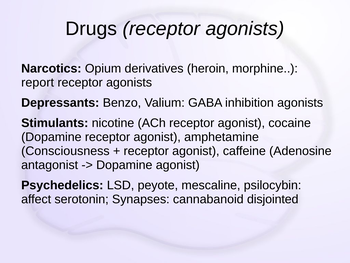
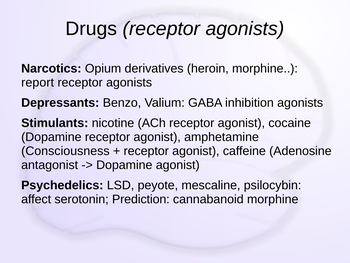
Synapses: Synapses -> Prediction
cannabanoid disjointed: disjointed -> morphine
